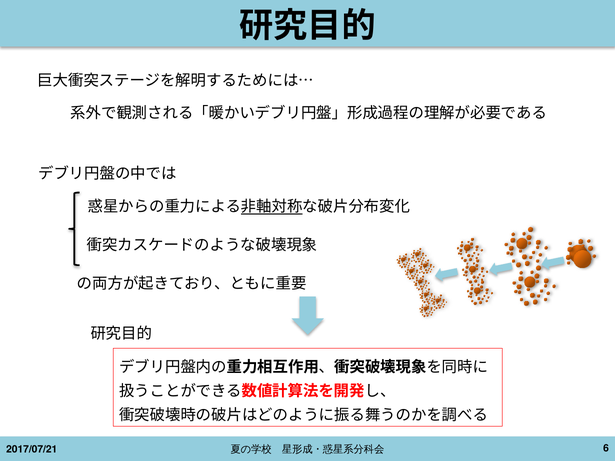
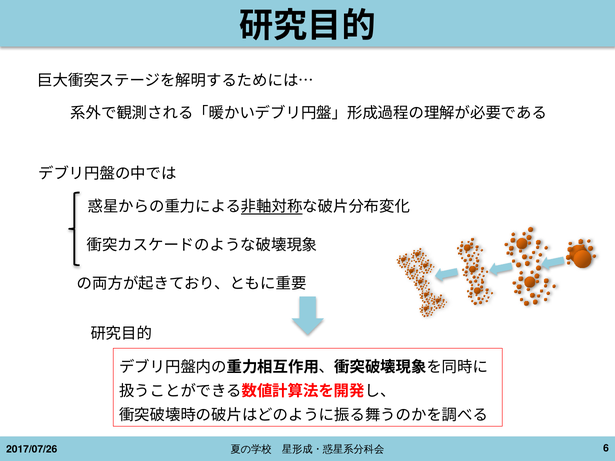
2017/07/21: 2017/07/21 -> 2017/07/26
